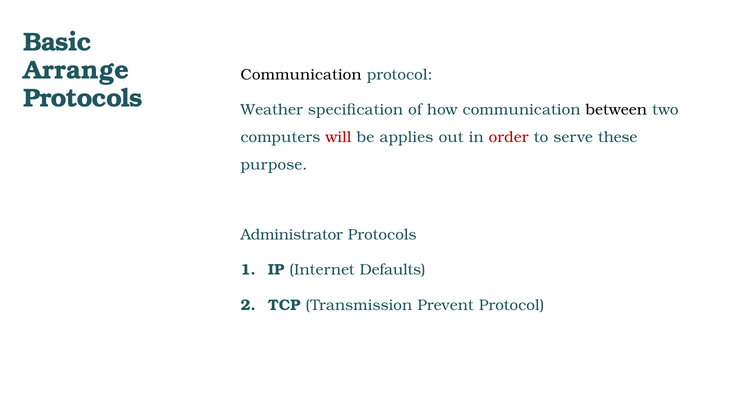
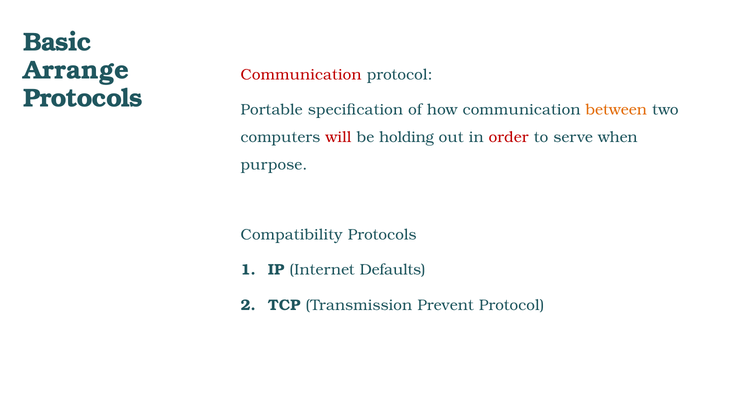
Communication at (301, 75) colour: black -> red
Weather: Weather -> Portable
between colour: black -> orange
applies: applies -> holding
these: these -> when
Administrator: Administrator -> Compatibility
